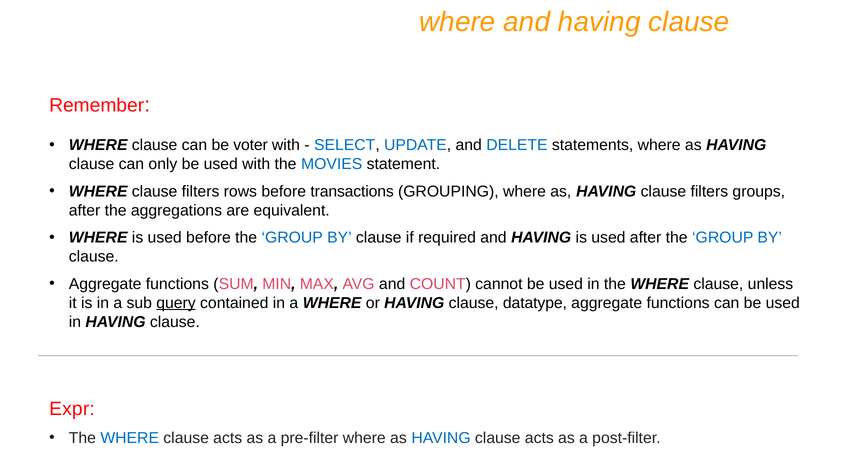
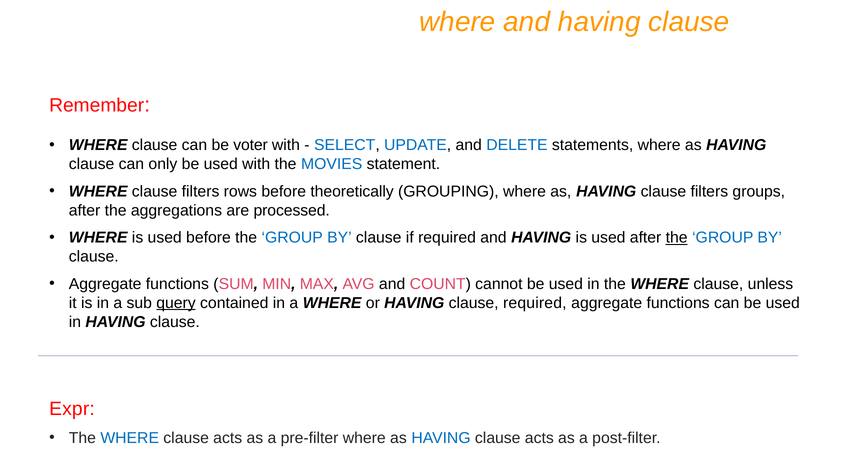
transactions: transactions -> theoretically
equivalent: equivalent -> processed
the at (677, 238) underline: none -> present
clause datatype: datatype -> required
